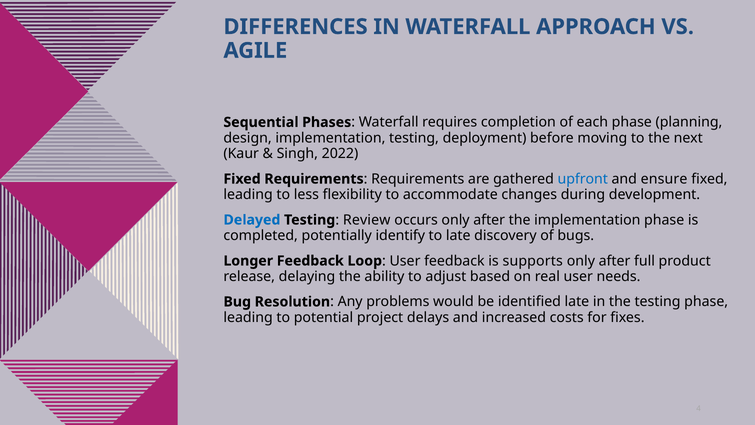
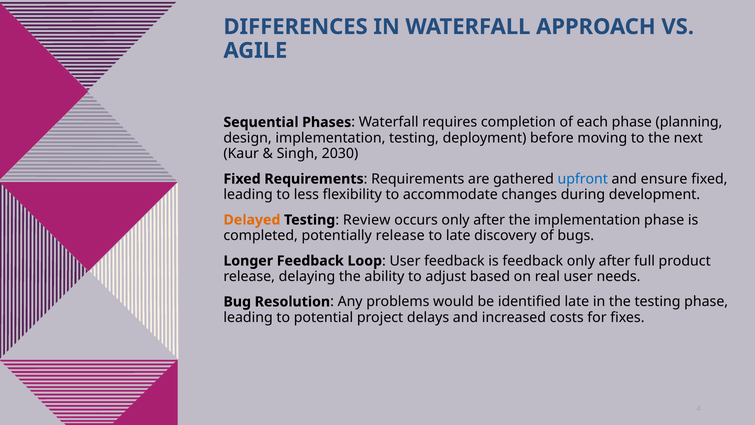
2022: 2022 -> 2030
Delayed colour: blue -> orange
potentially identify: identify -> release
is supports: supports -> feedback
